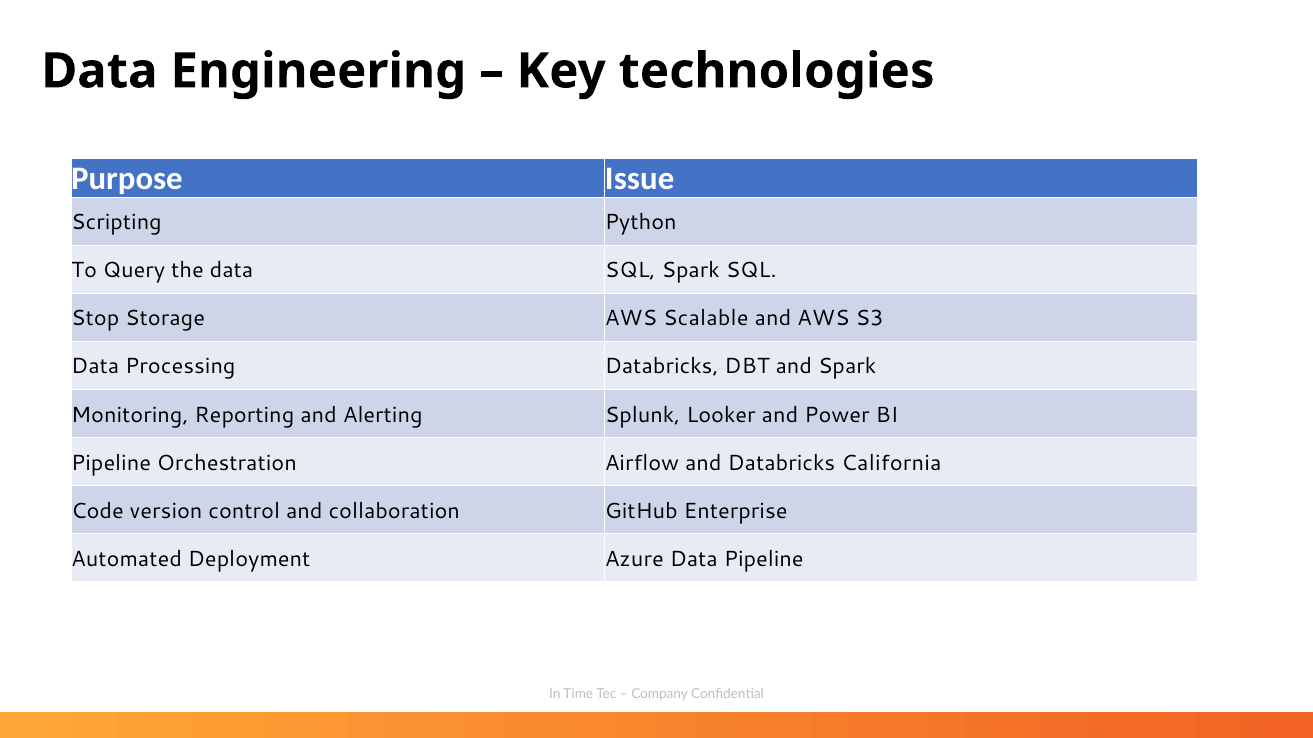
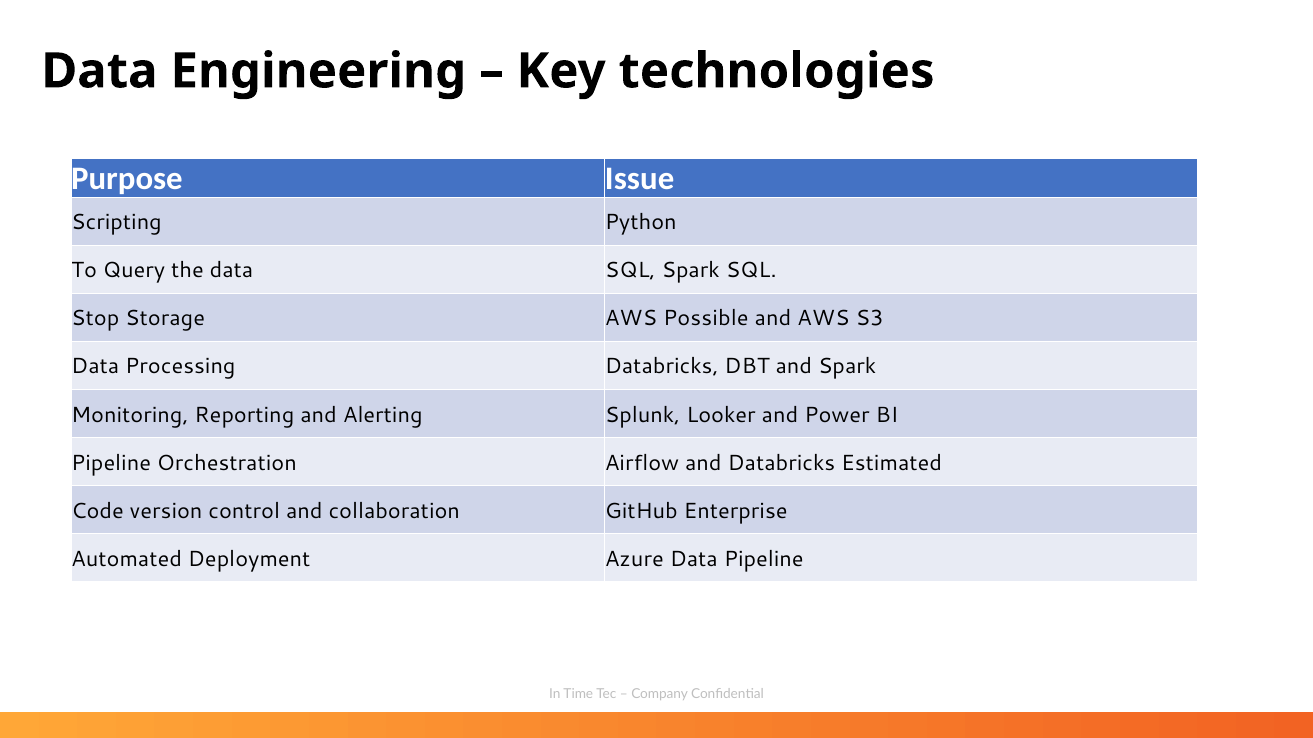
Scalable: Scalable -> Possible
California: California -> Estimated
